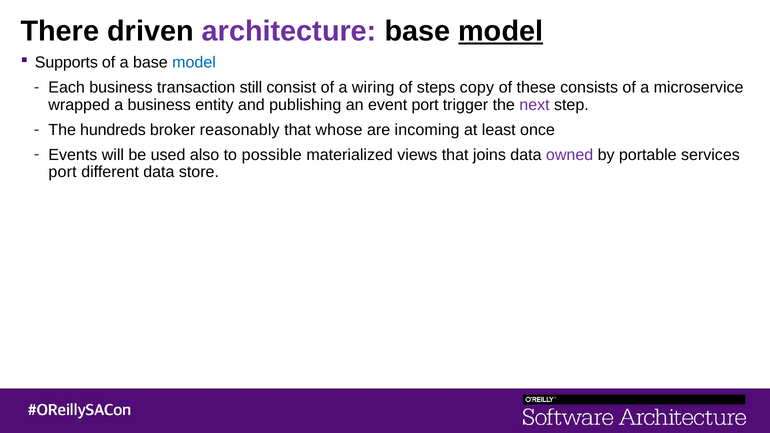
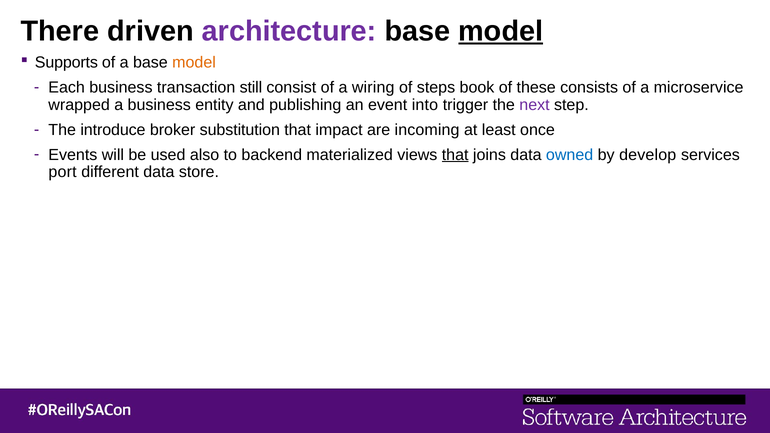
model at (194, 63) colour: blue -> orange
copy: copy -> book
event port: port -> into
hundreds: hundreds -> introduce
reasonably: reasonably -> substitution
whose: whose -> impact
possible: possible -> backend
that at (455, 155) underline: none -> present
owned colour: purple -> blue
portable: portable -> develop
